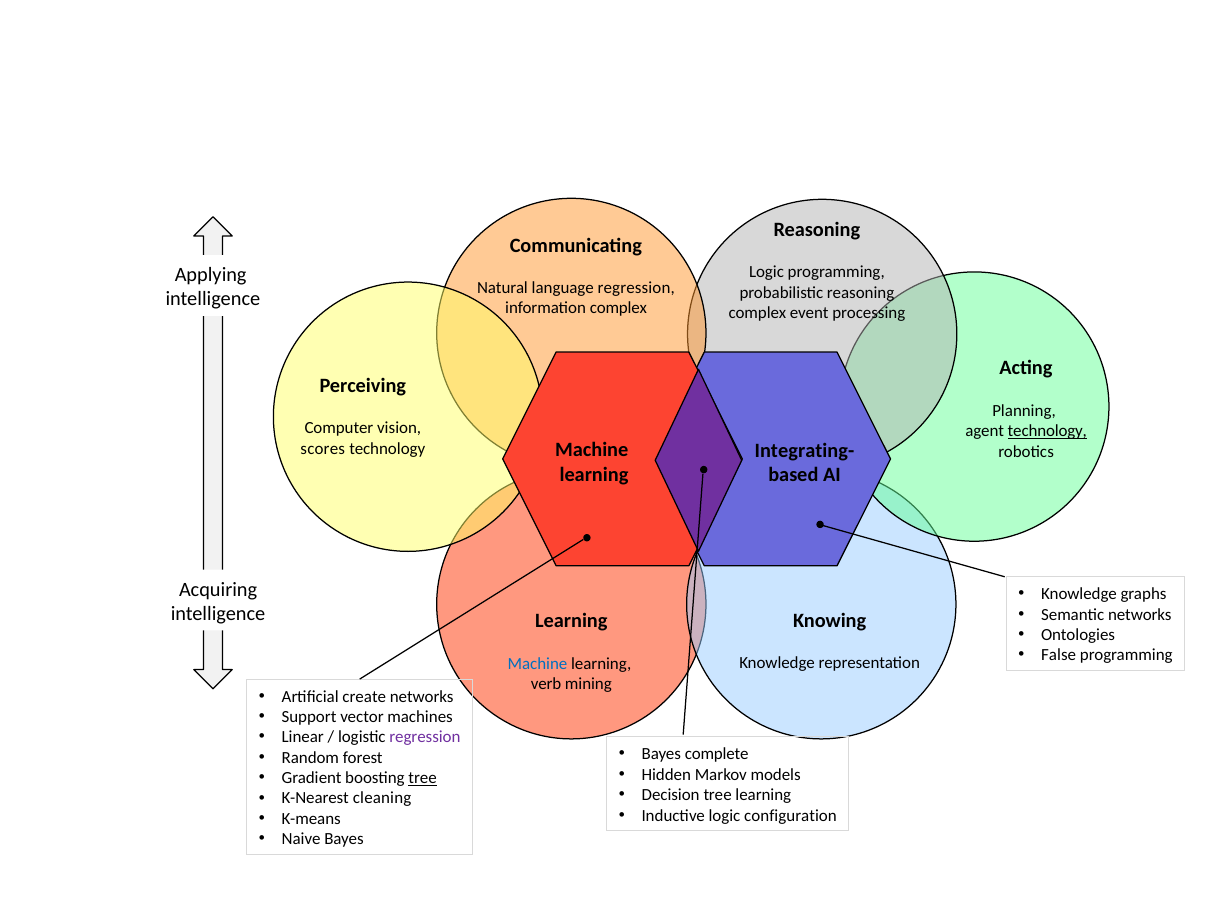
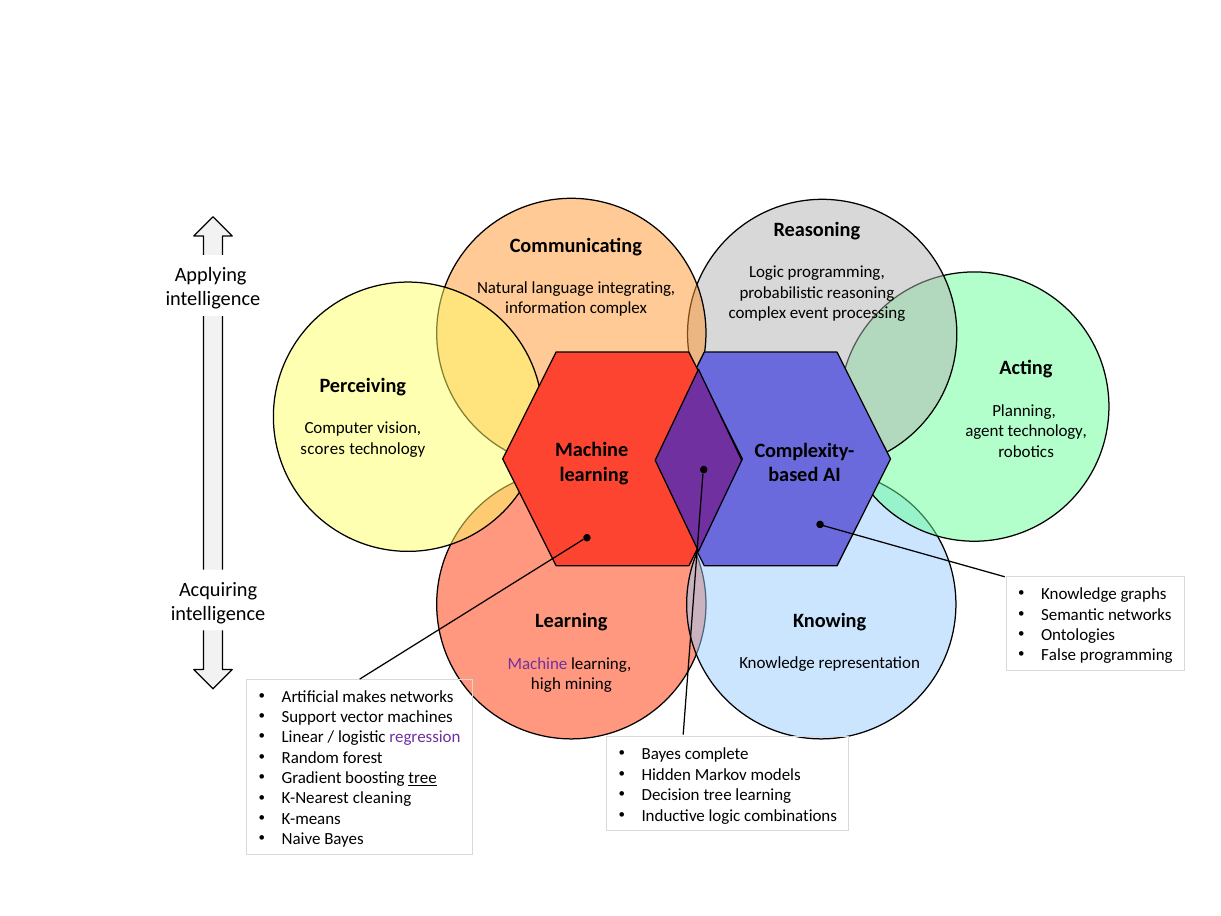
language regression: regression -> integrating
technology at (1047, 431) underline: present -> none
Integrating-: Integrating- -> Complexity-
Machine at (537, 663) colour: blue -> purple
verb: verb -> high
create: create -> makes
configuration: configuration -> combinations
